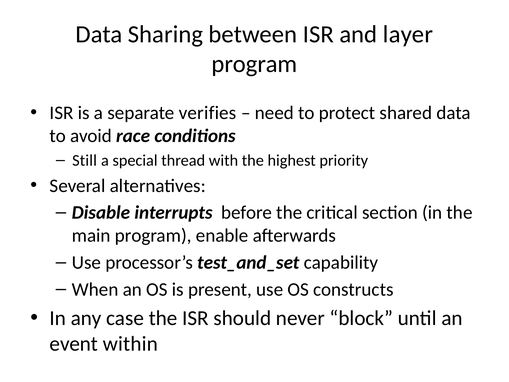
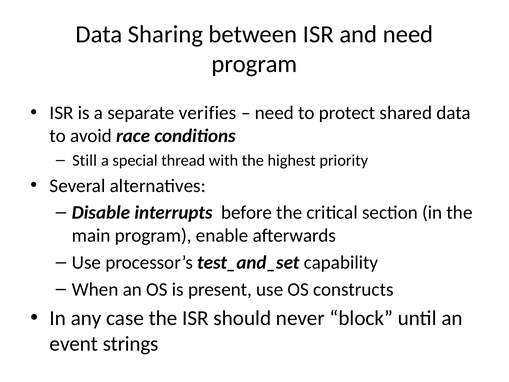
and layer: layer -> need
within: within -> strings
